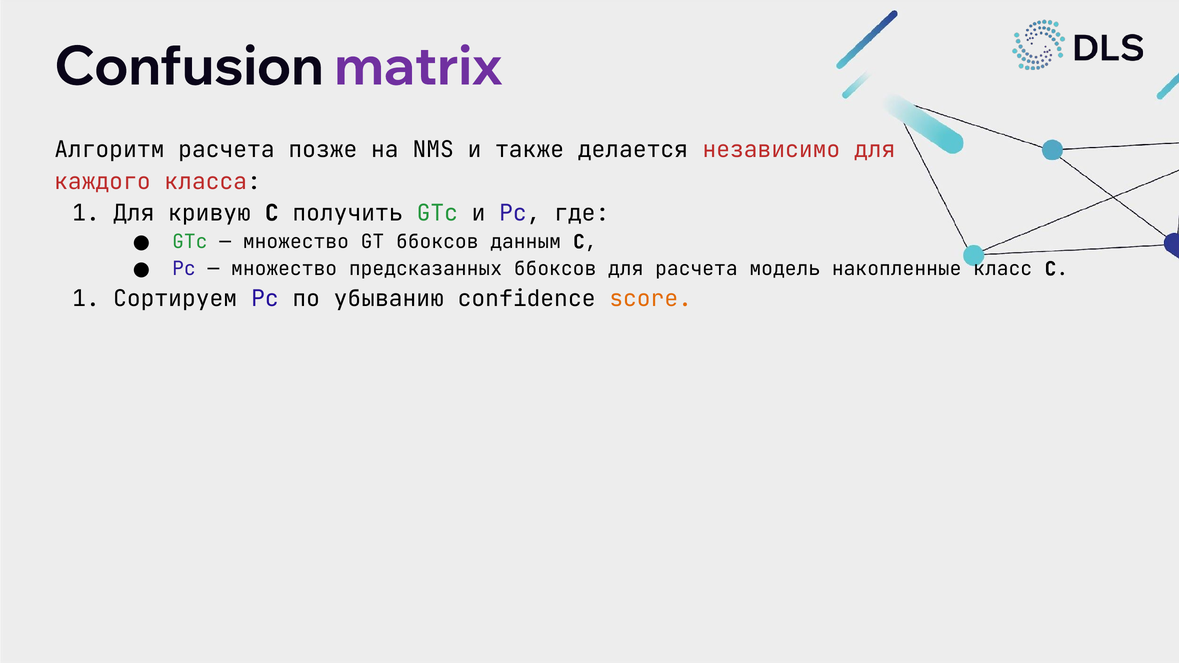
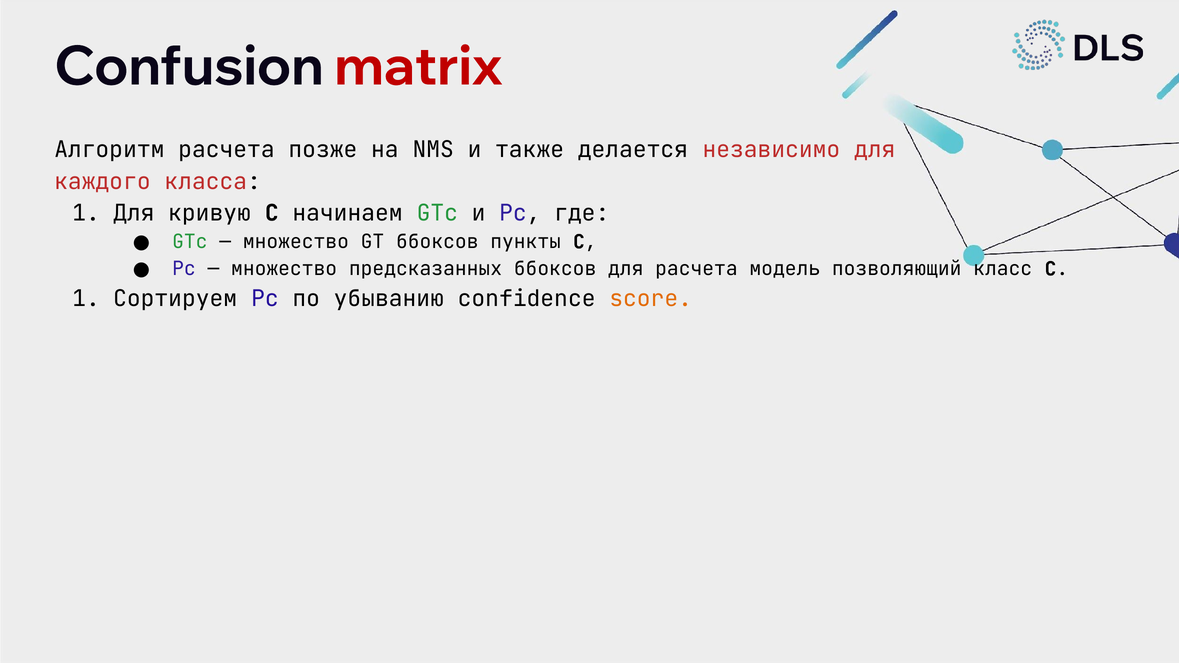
matrix colour: purple -> red
получить: получить -> начинаем
данным: данным -> пункты
накопленные: накопленные -> позволяющий
